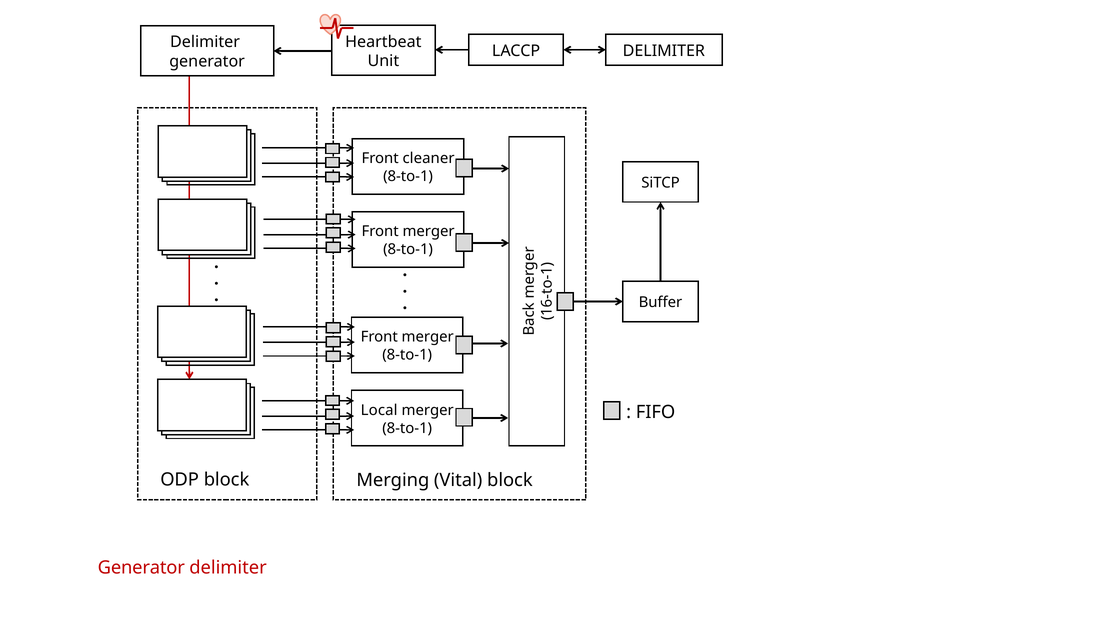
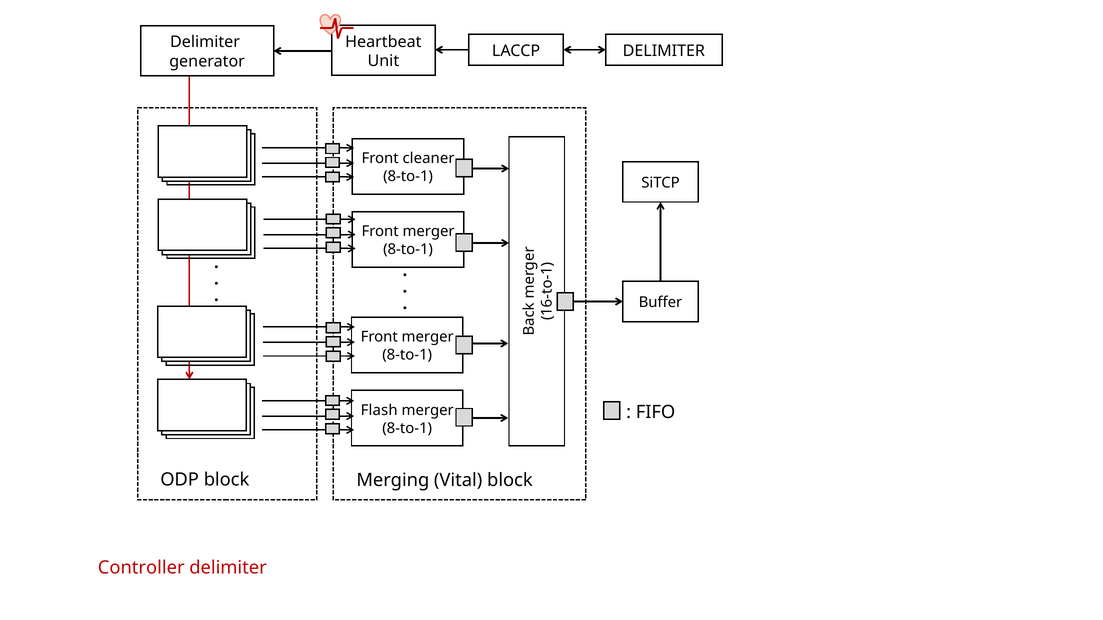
Local: Local -> Flash
Generator at (141, 568): Generator -> Controller
